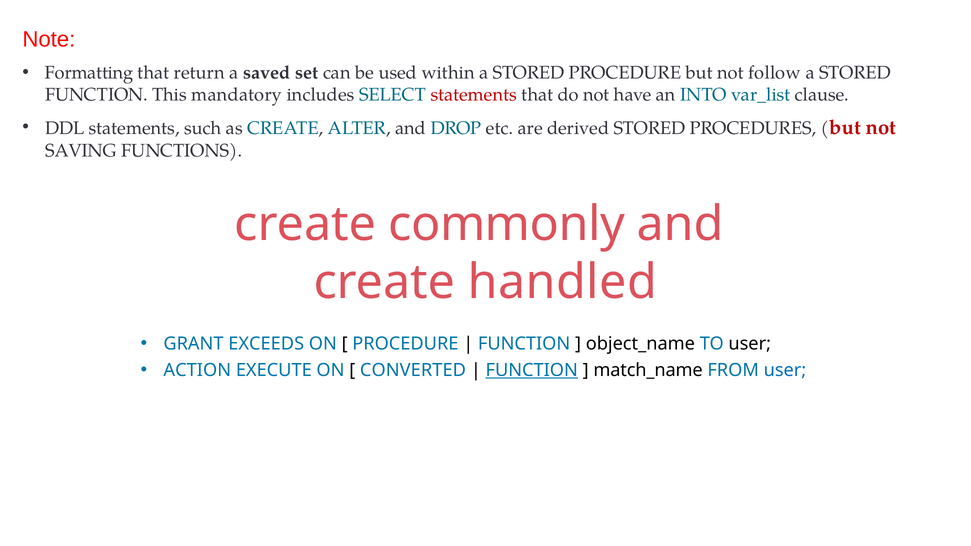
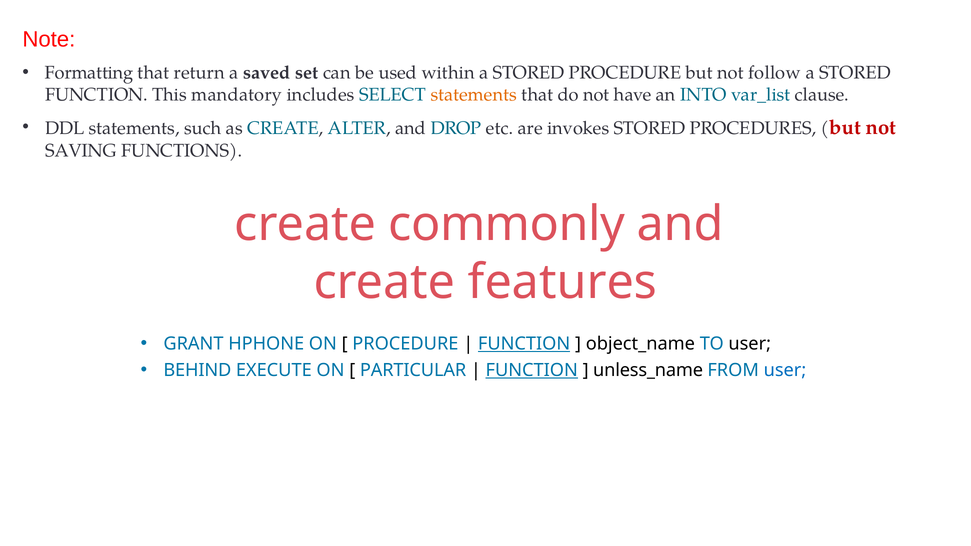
statements at (474, 95) colour: red -> orange
derived: derived -> invokes
handled: handled -> features
EXCEEDS: EXCEEDS -> HPHONE
FUNCTION at (524, 344) underline: none -> present
ACTION: ACTION -> BEHIND
CONVERTED: CONVERTED -> PARTICULAR
match_name: match_name -> unless_name
